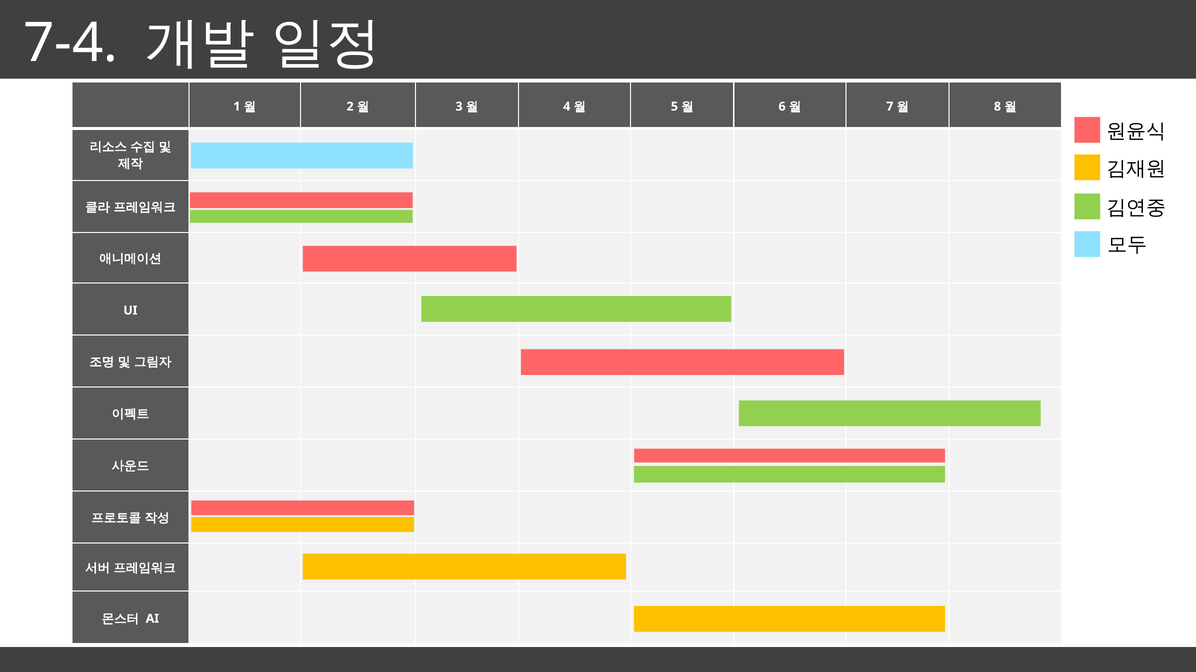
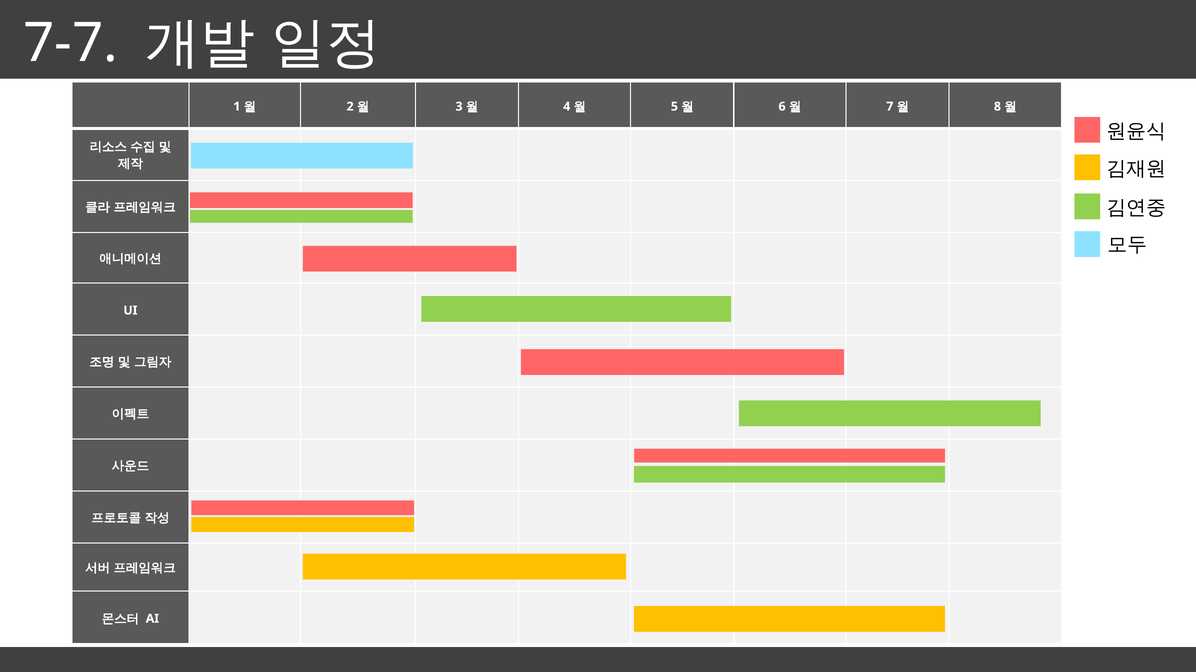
7-4: 7-4 -> 7-7
